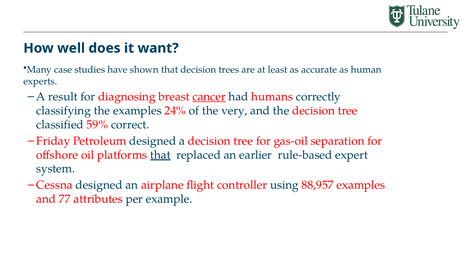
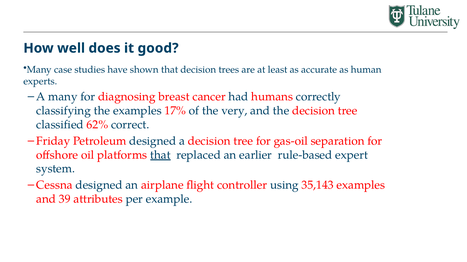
want: want -> good
A result: result -> many
cancer underline: present -> none
24%: 24% -> 17%
59%: 59% -> 62%
88,957: 88,957 -> 35,143
77: 77 -> 39
